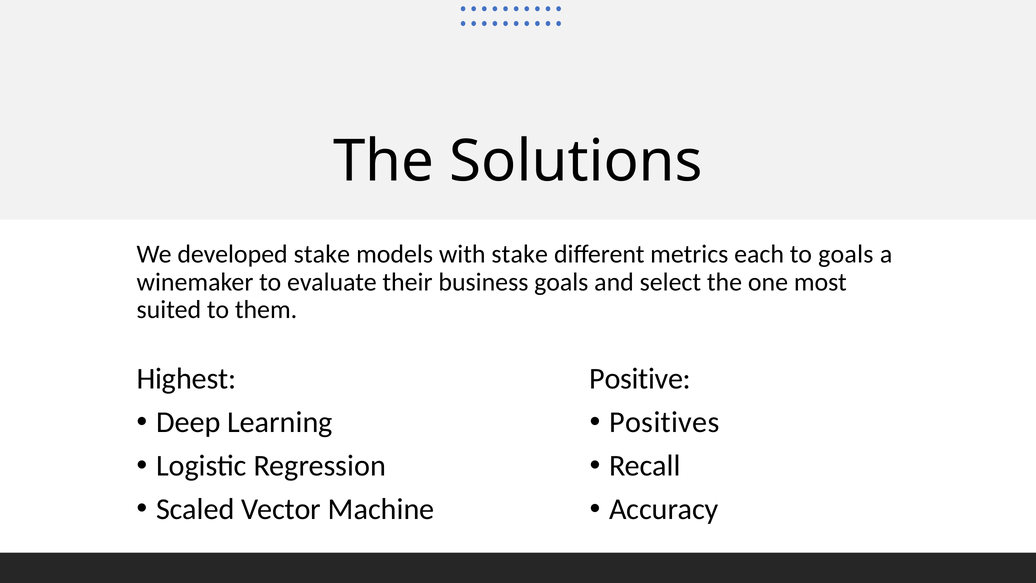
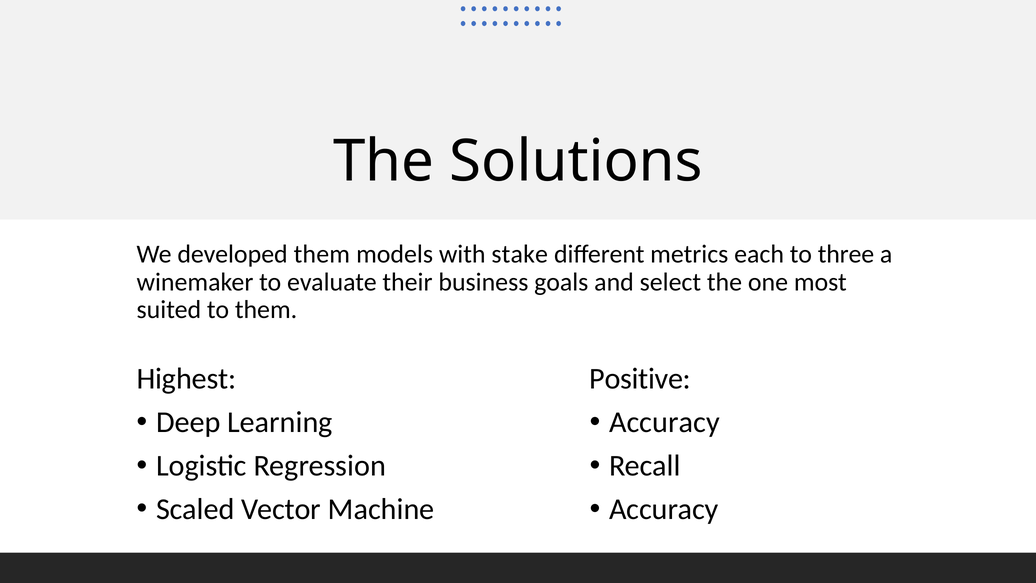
developed stake: stake -> them
to goals: goals -> three
Positives at (664, 422): Positives -> Accuracy
